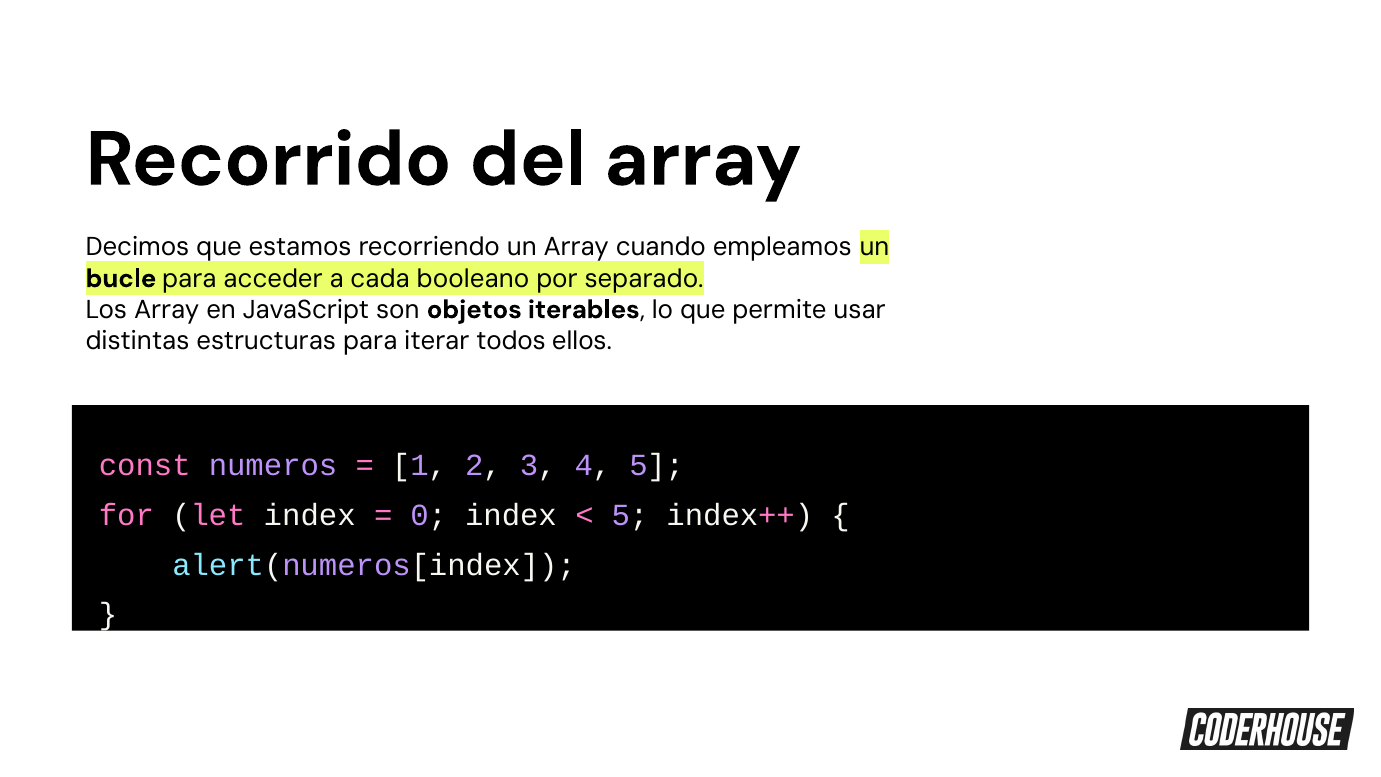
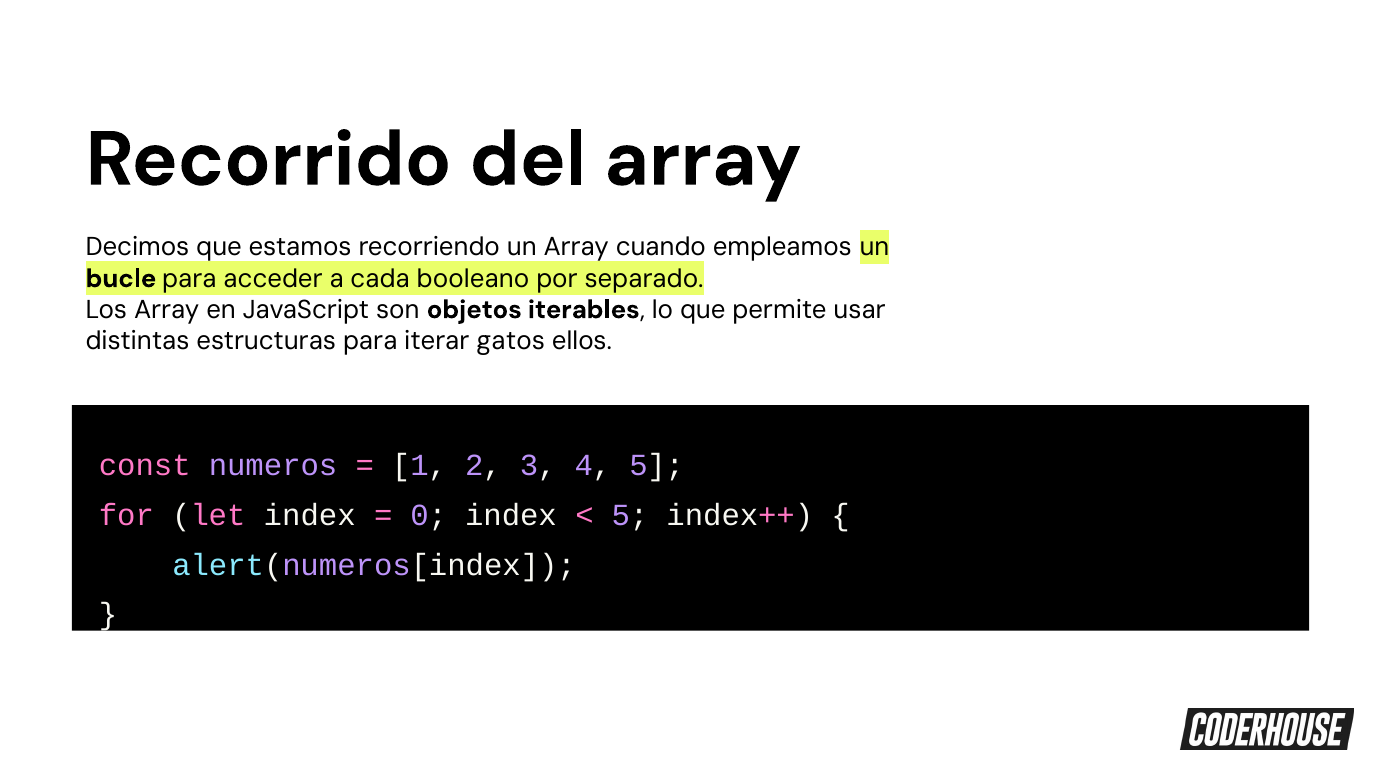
todos: todos -> gatos
